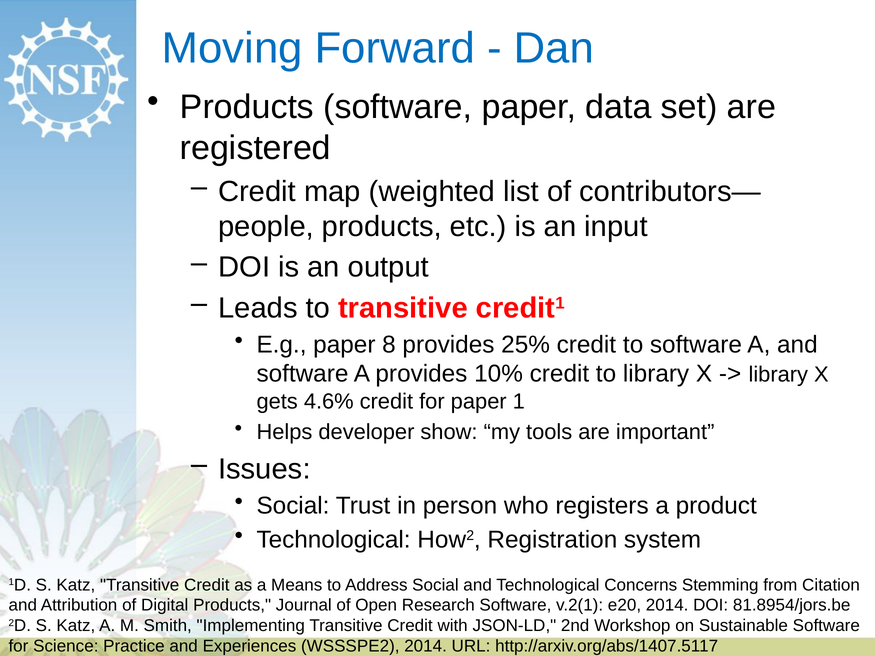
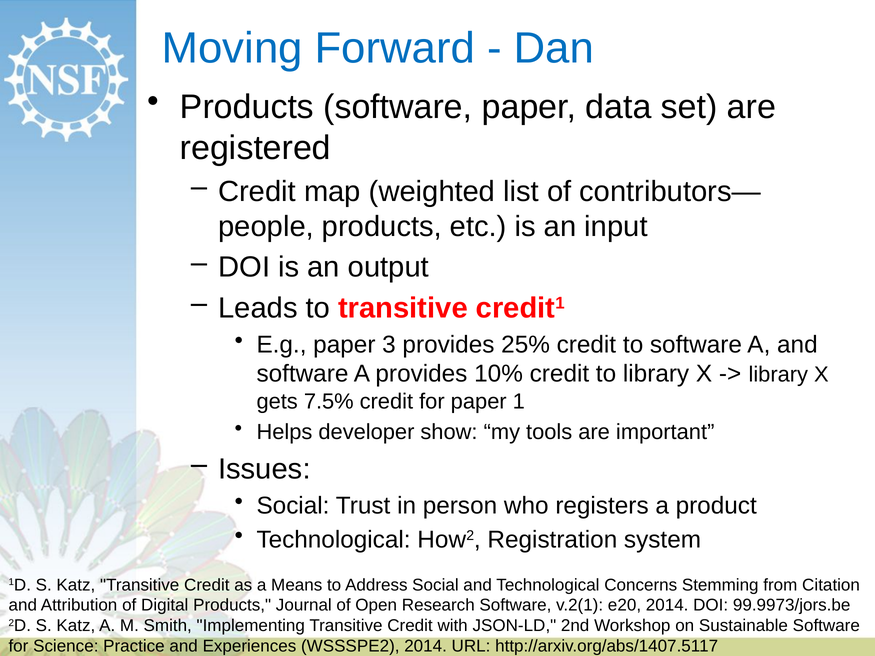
8: 8 -> 3
4.6%: 4.6% -> 7.5%
81.8954/jors.be: 81.8954/jors.be -> 99.9973/jors.be
